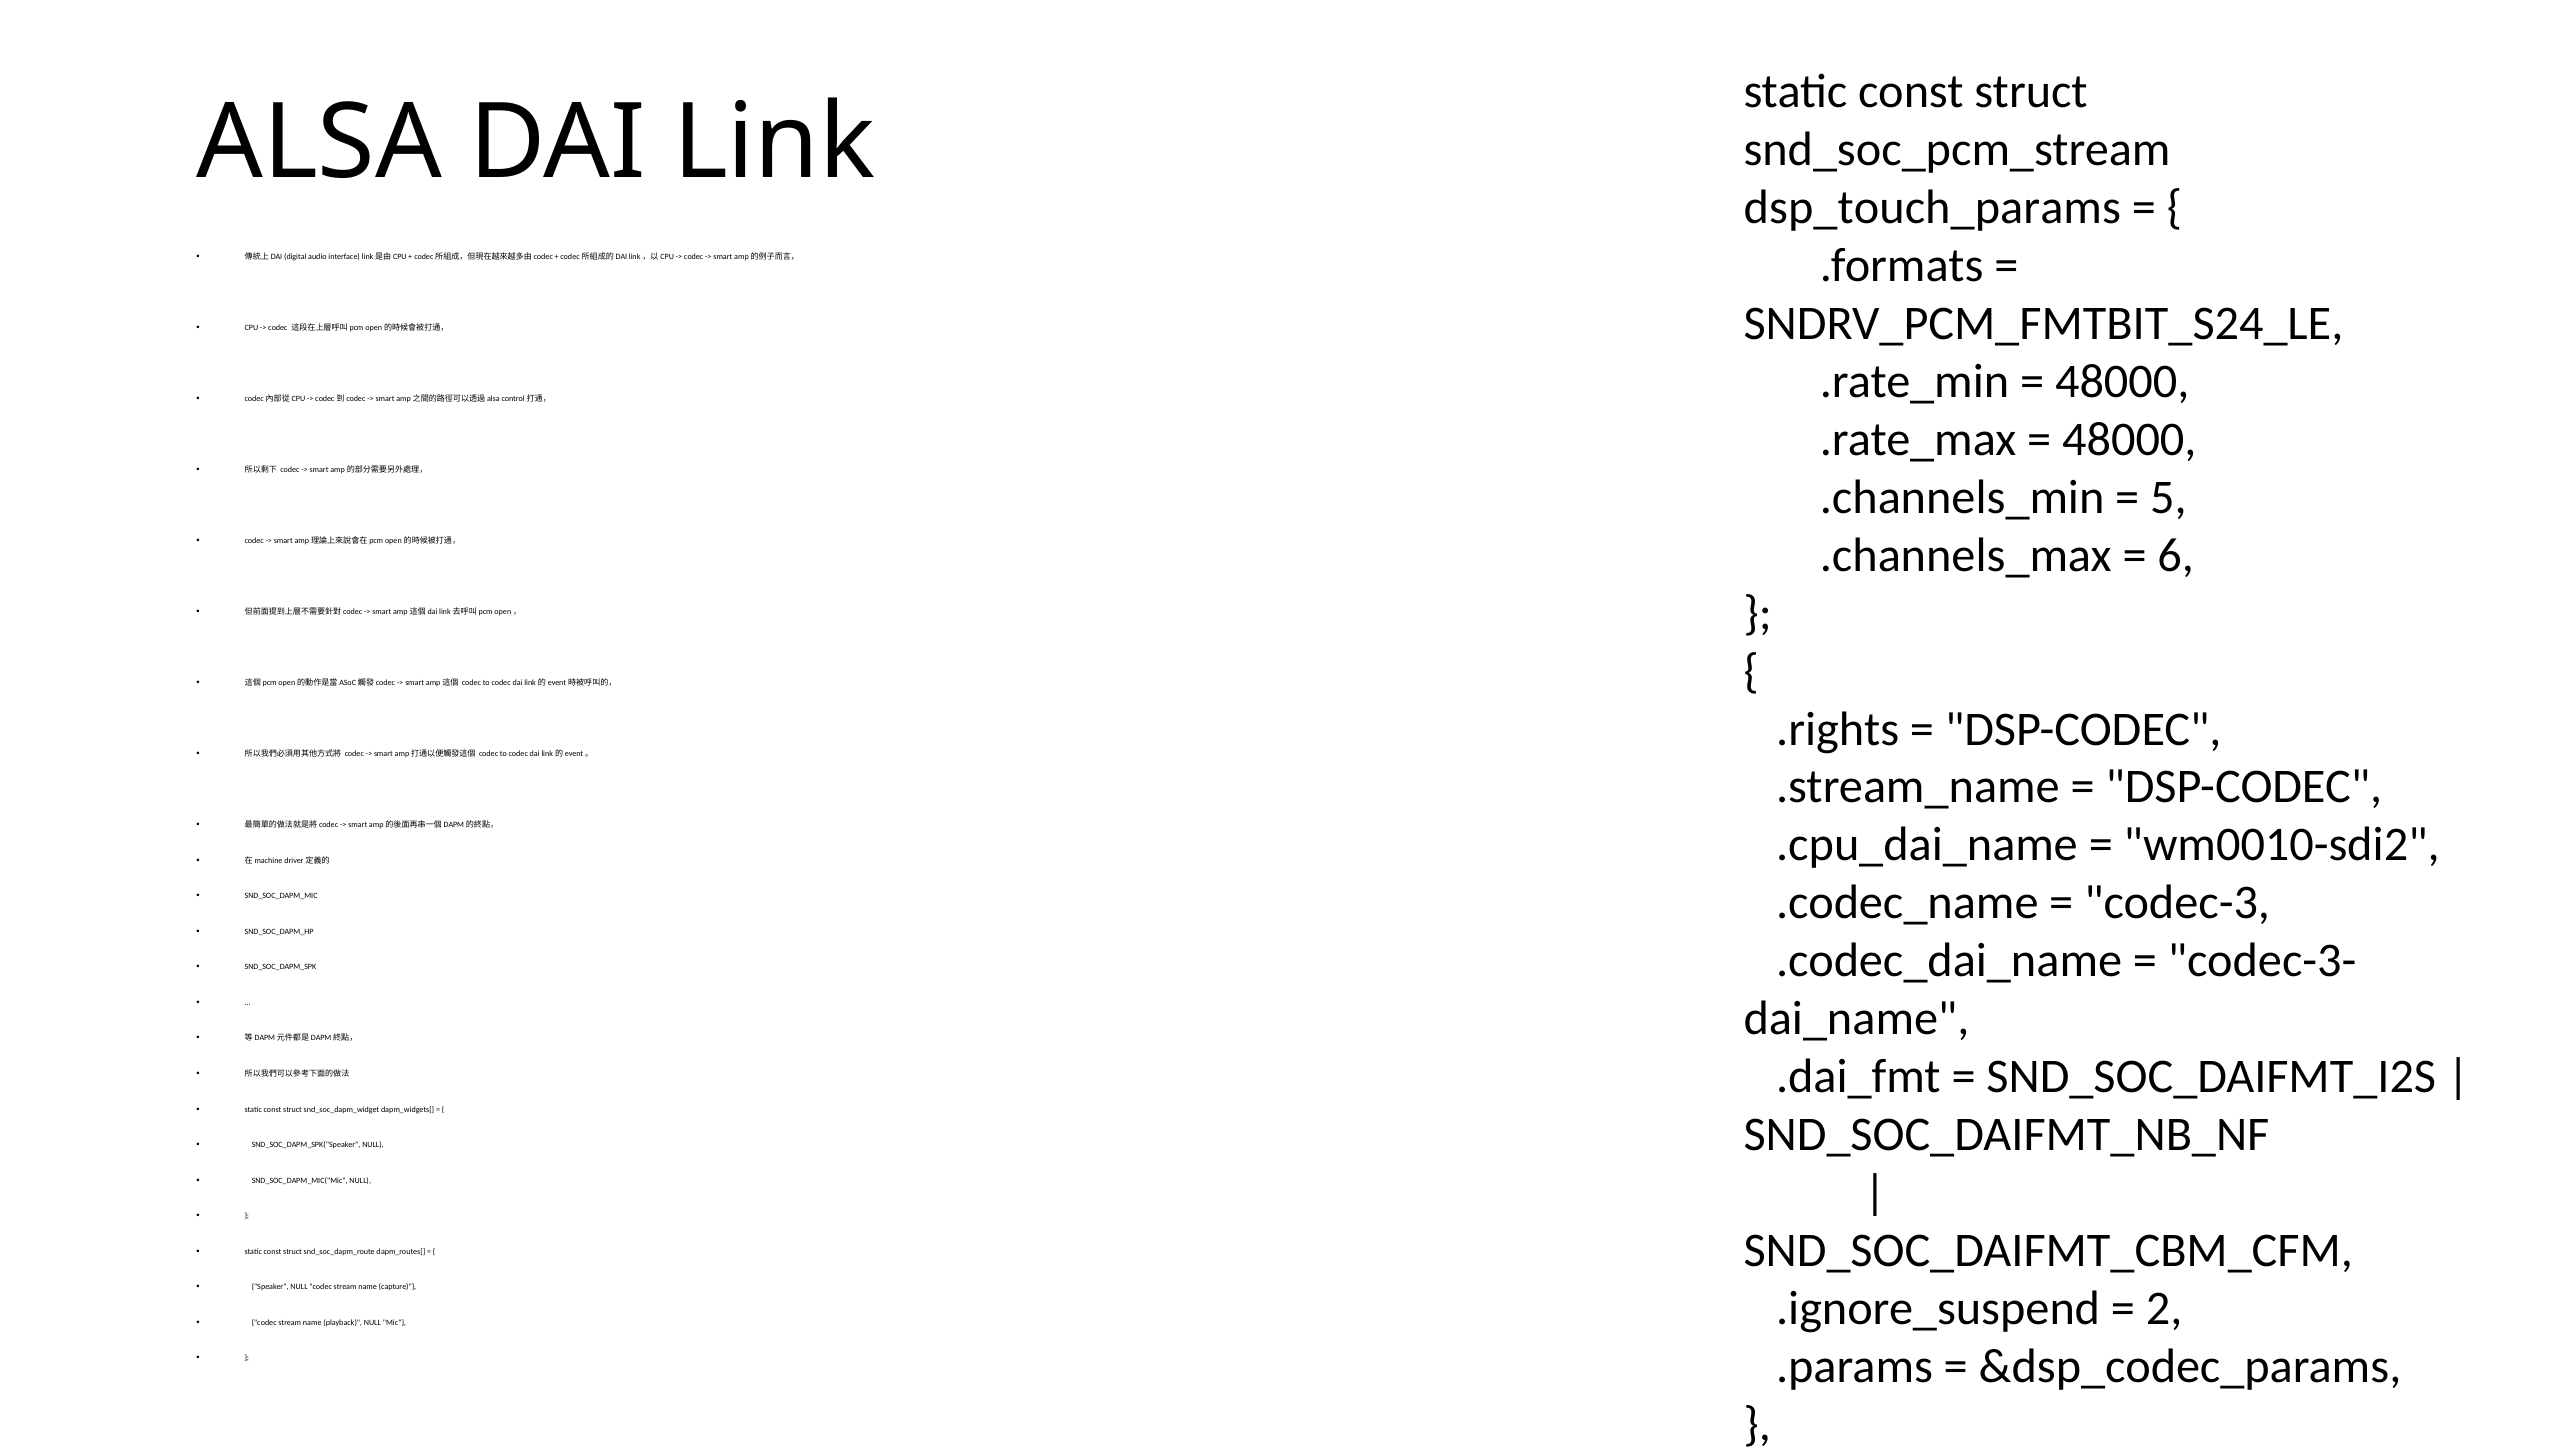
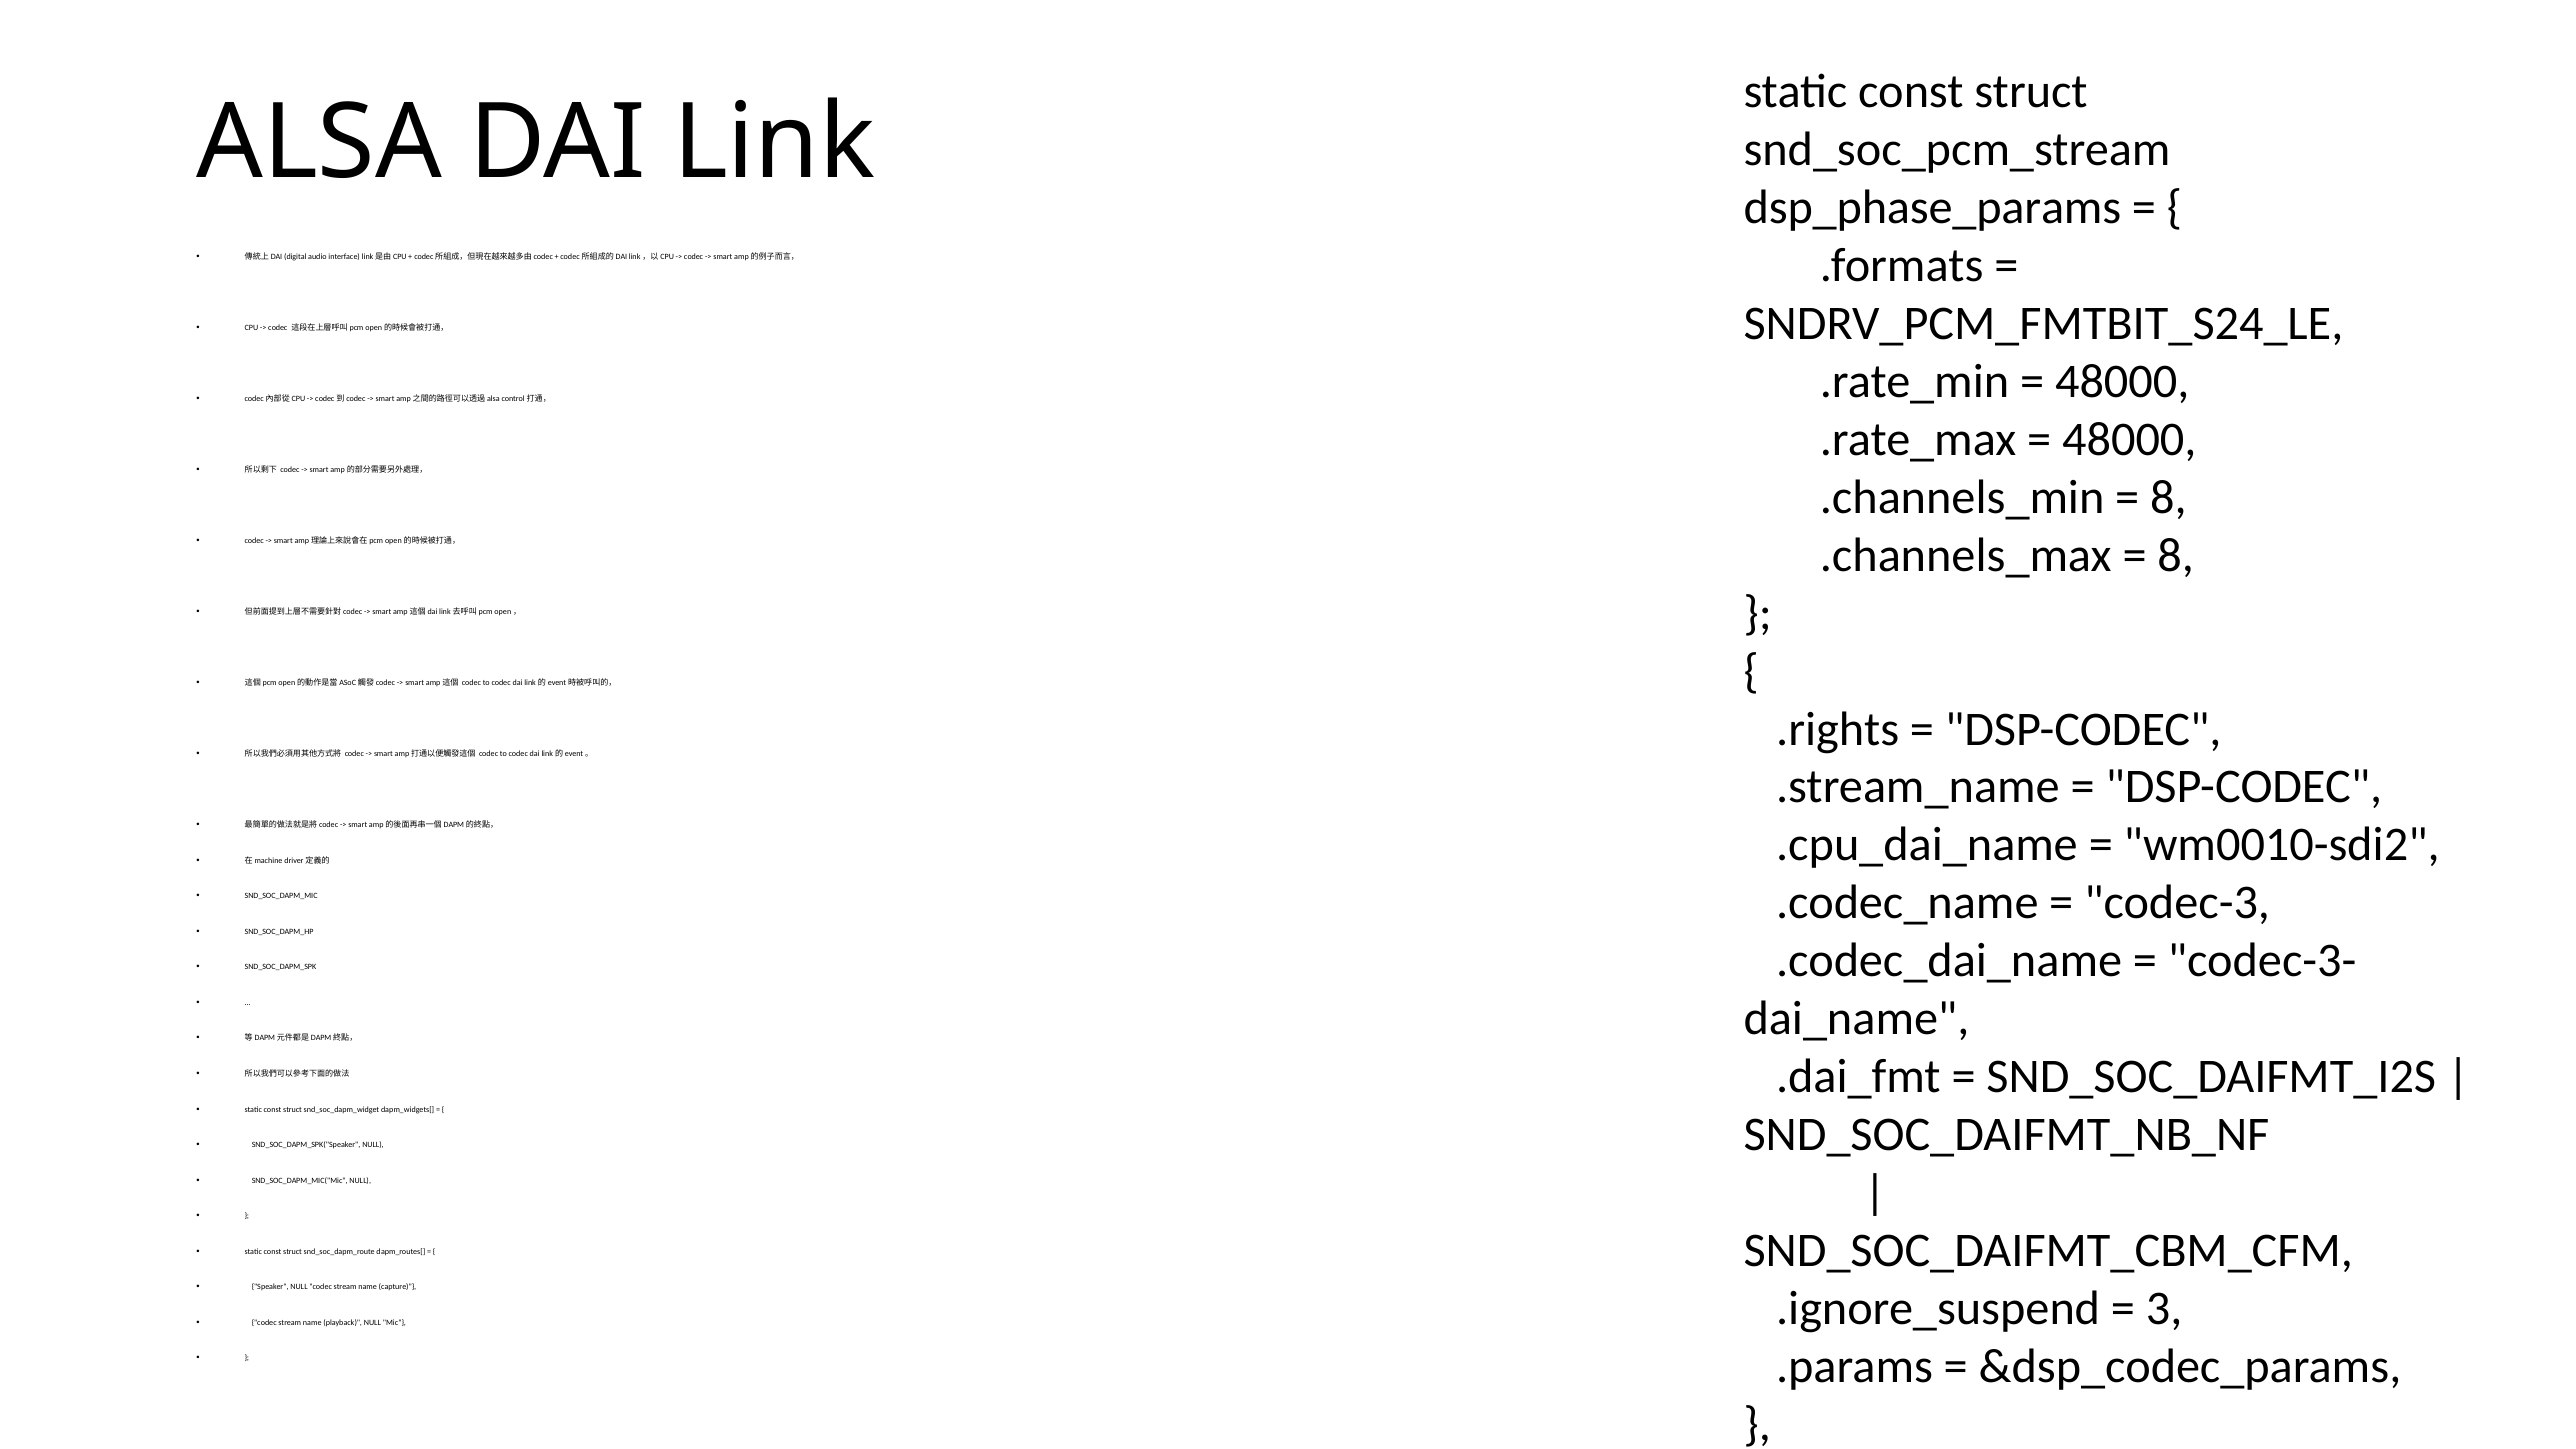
dsp_touch_params: dsp_touch_params -> dsp_phase_params
5 at (2168, 497): 5 -> 8
6 at (2176, 555): 6 -> 8
2: 2 -> 3
